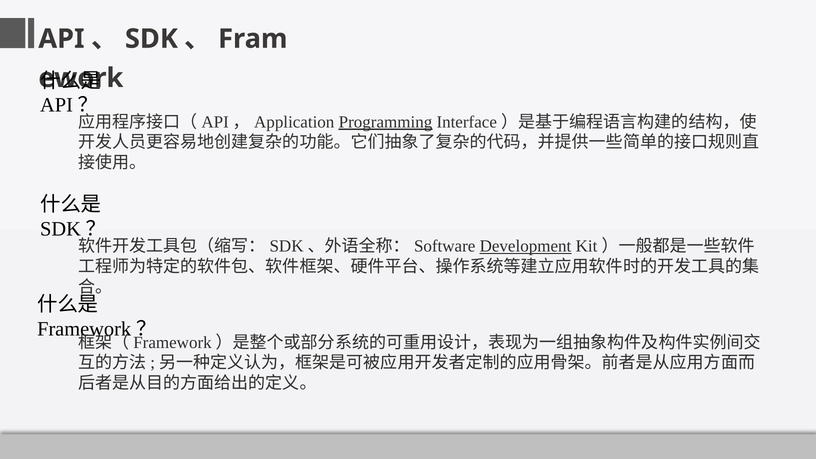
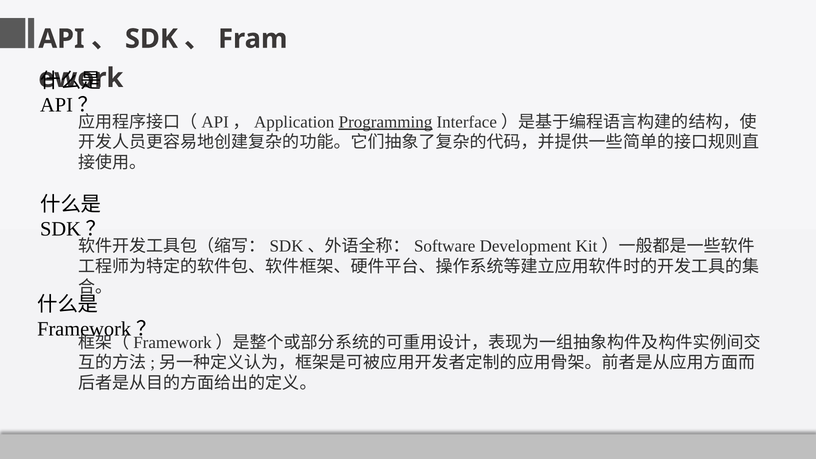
Development underline: present -> none
